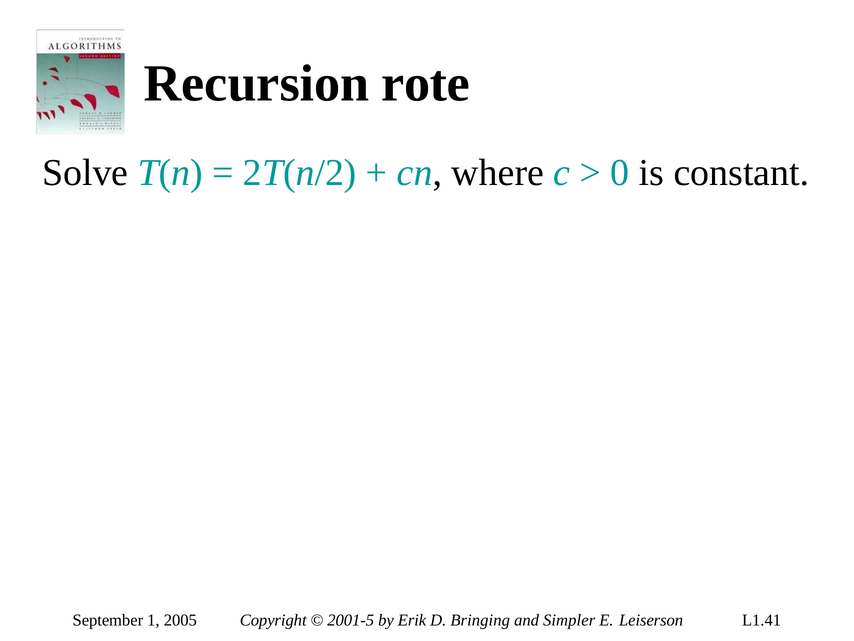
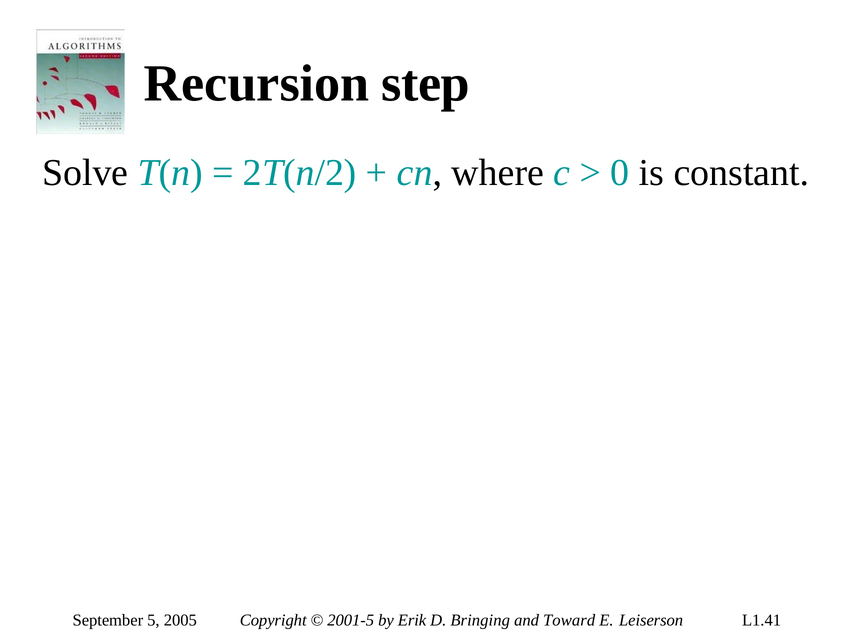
rote: rote -> step
1: 1 -> 5
Simpler: Simpler -> Toward
